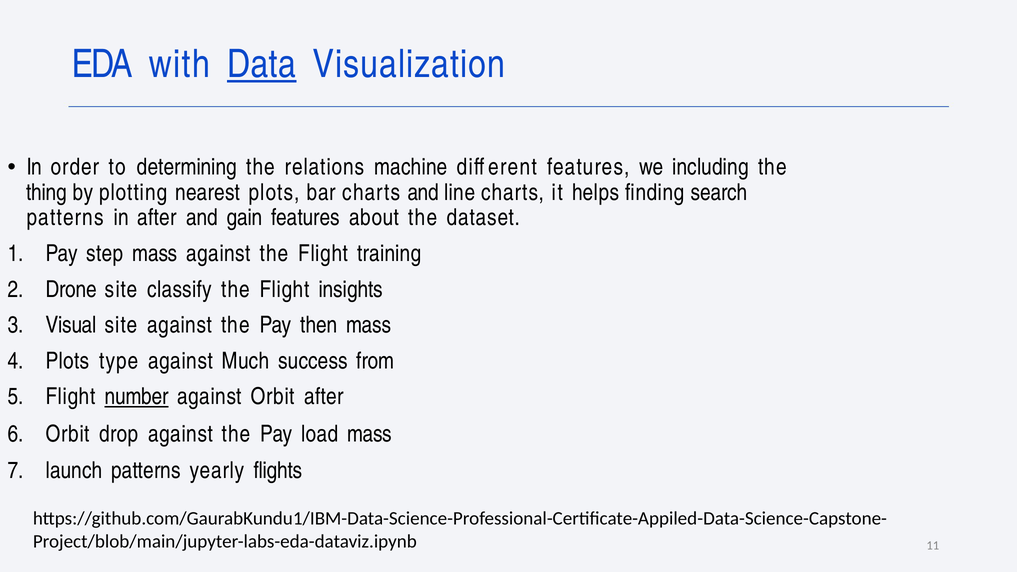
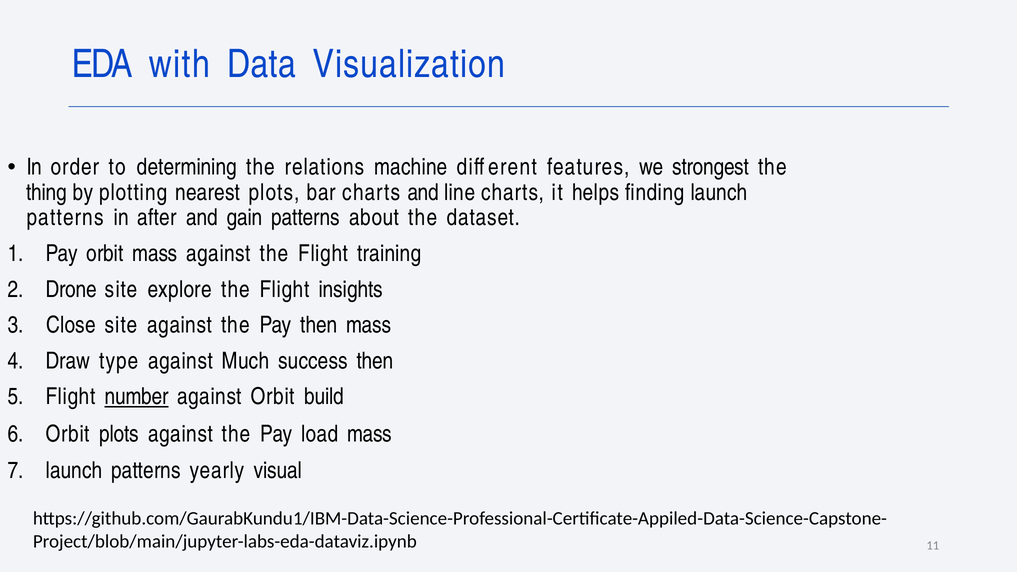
Data underline: present -> none
including: including -> strongest
finding search: search -> launch
gain features: features -> patterns
Pay step: step -> orbit
classify: classify -> explore
Visual: Visual -> Close
Plots at (68, 361): Plots -> Draw
success from: from -> then
Orbit after: after -> build
Orbit drop: drop -> plots
flights: flights -> visual
